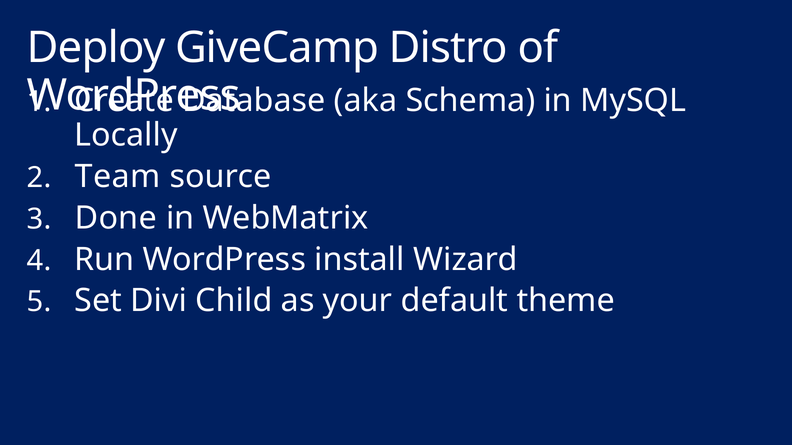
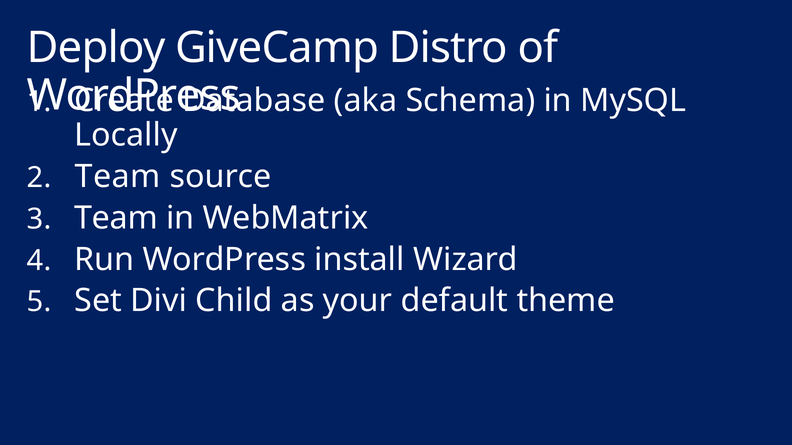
Done at (116, 218): Done -> Team
